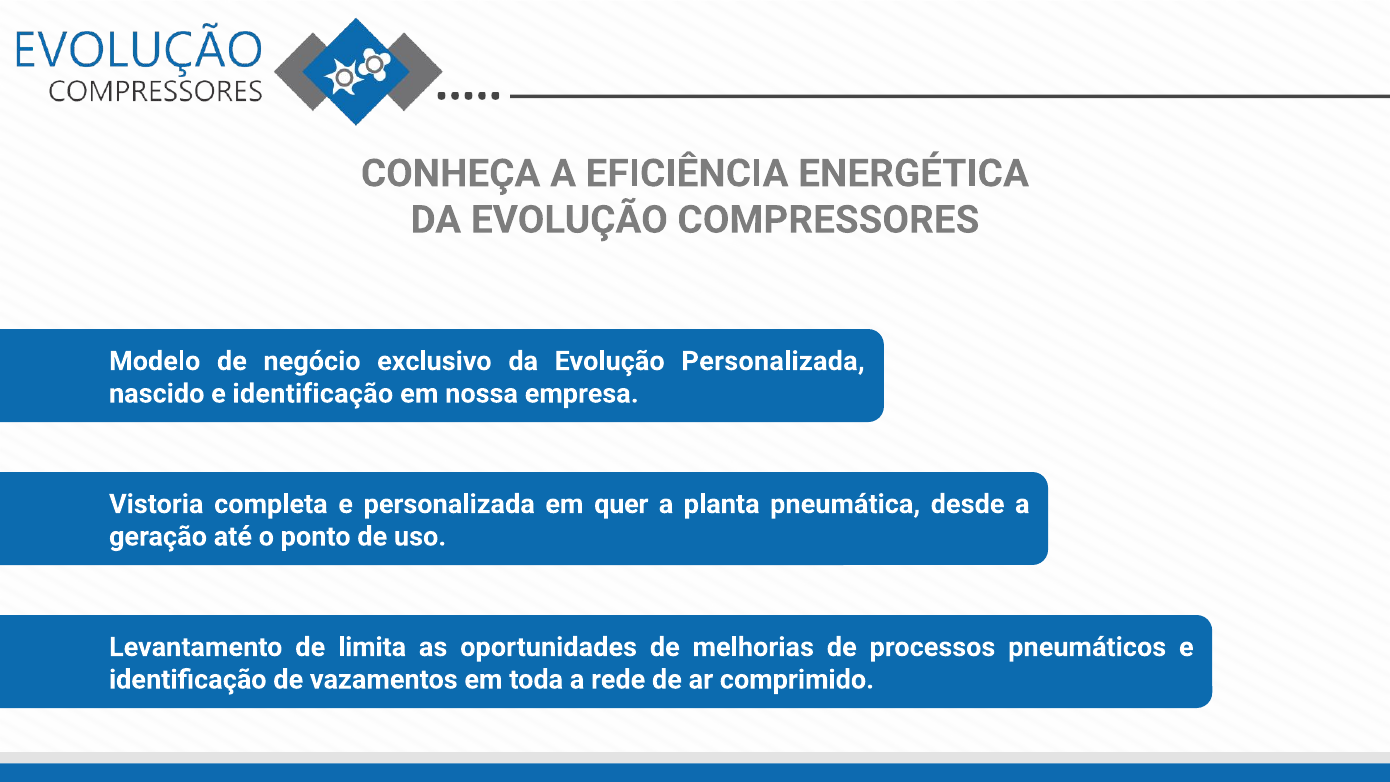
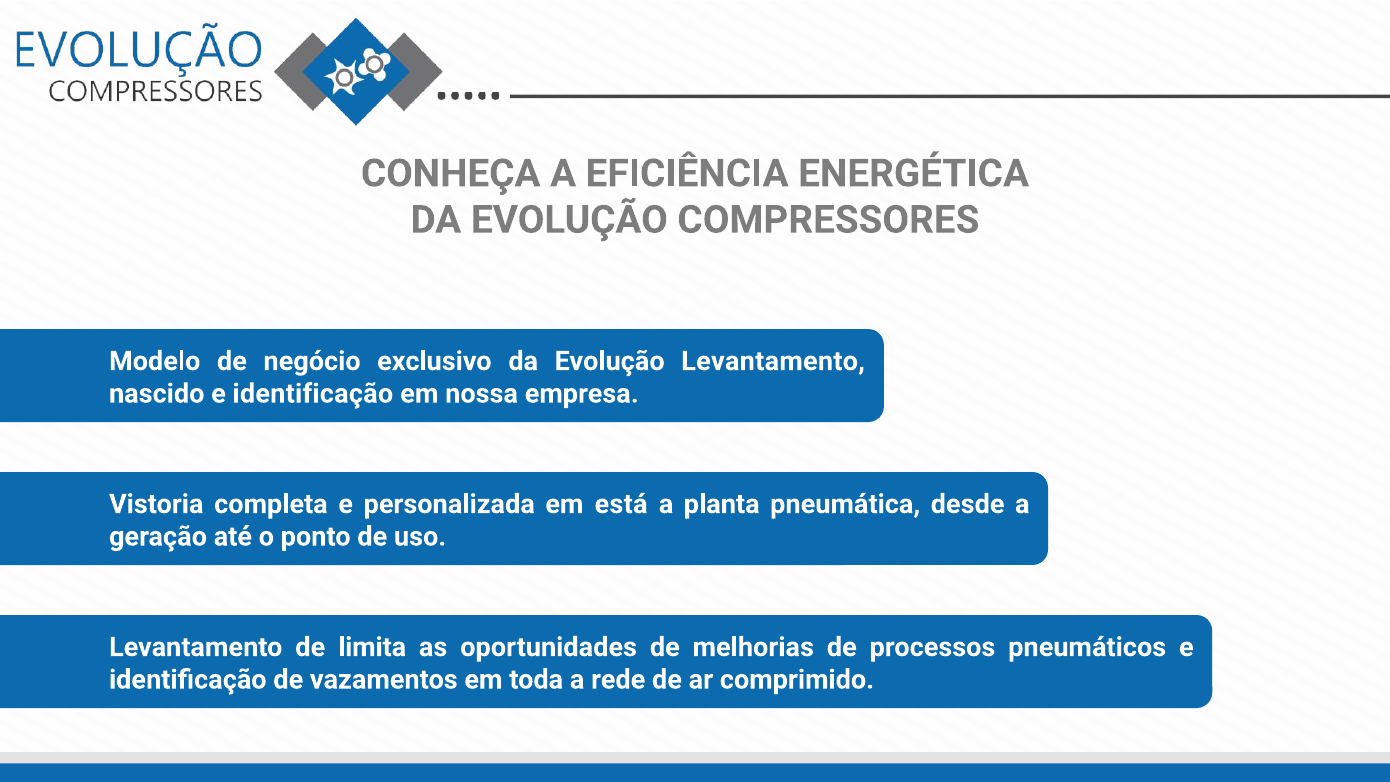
Evolução Personalizada: Personalizada -> Levantamento
quer: quer -> está
